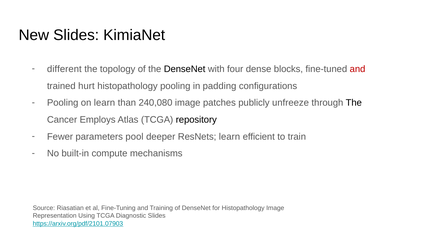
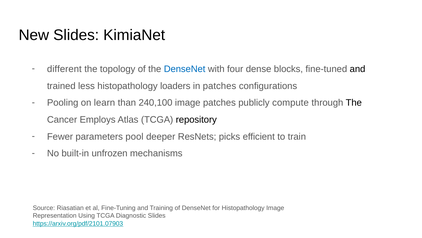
DenseNet at (185, 69) colour: black -> blue
and at (358, 69) colour: red -> black
hurt: hurt -> less
histopathology pooling: pooling -> loaders
in padding: padding -> patches
240,080: 240,080 -> 240,100
unfreeze: unfreeze -> compute
ResNets learn: learn -> picks
compute: compute -> unfrozen
